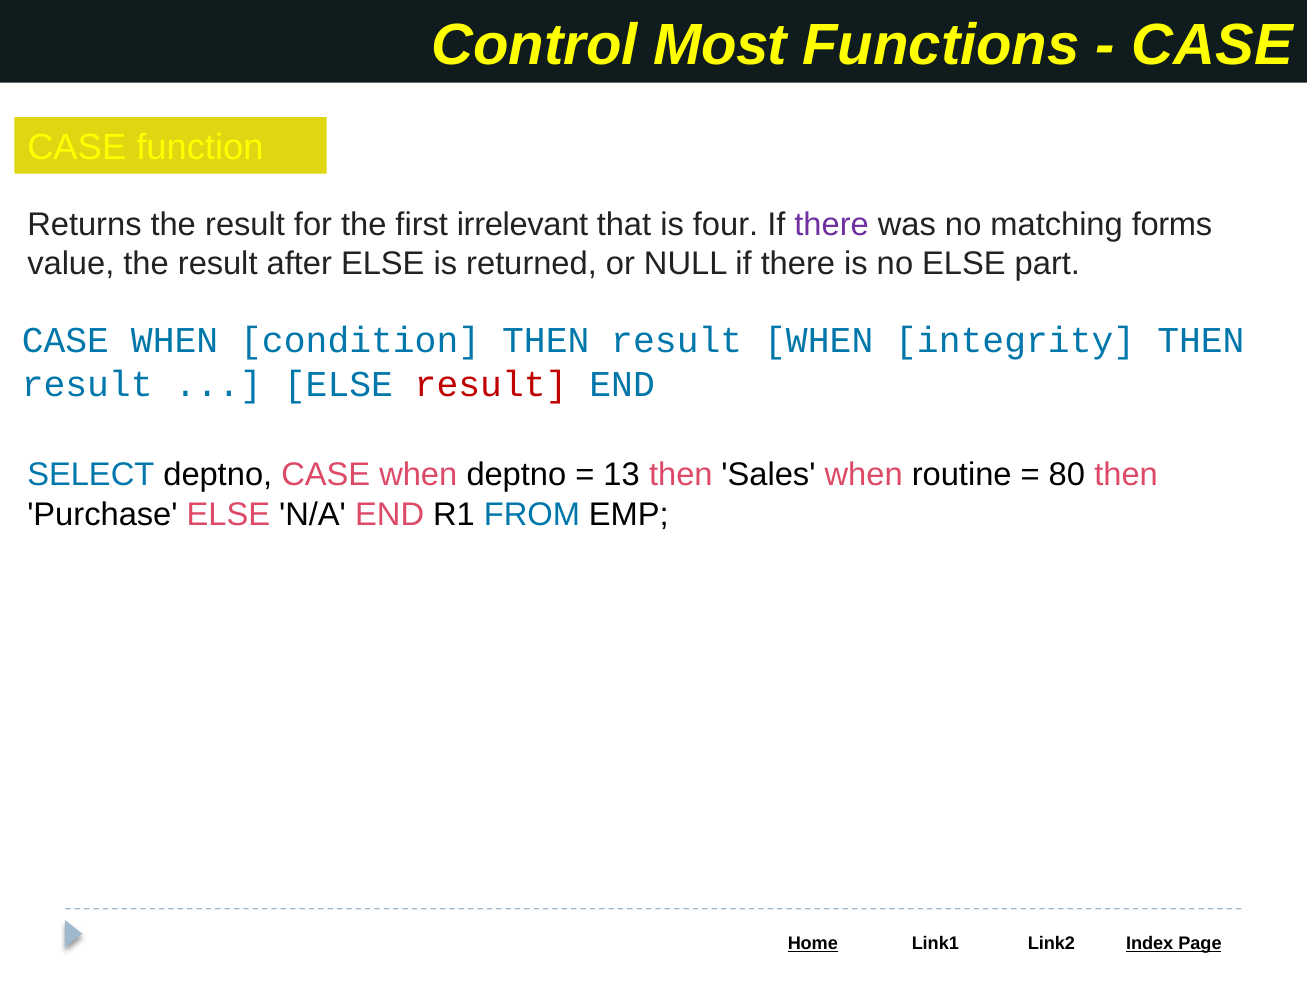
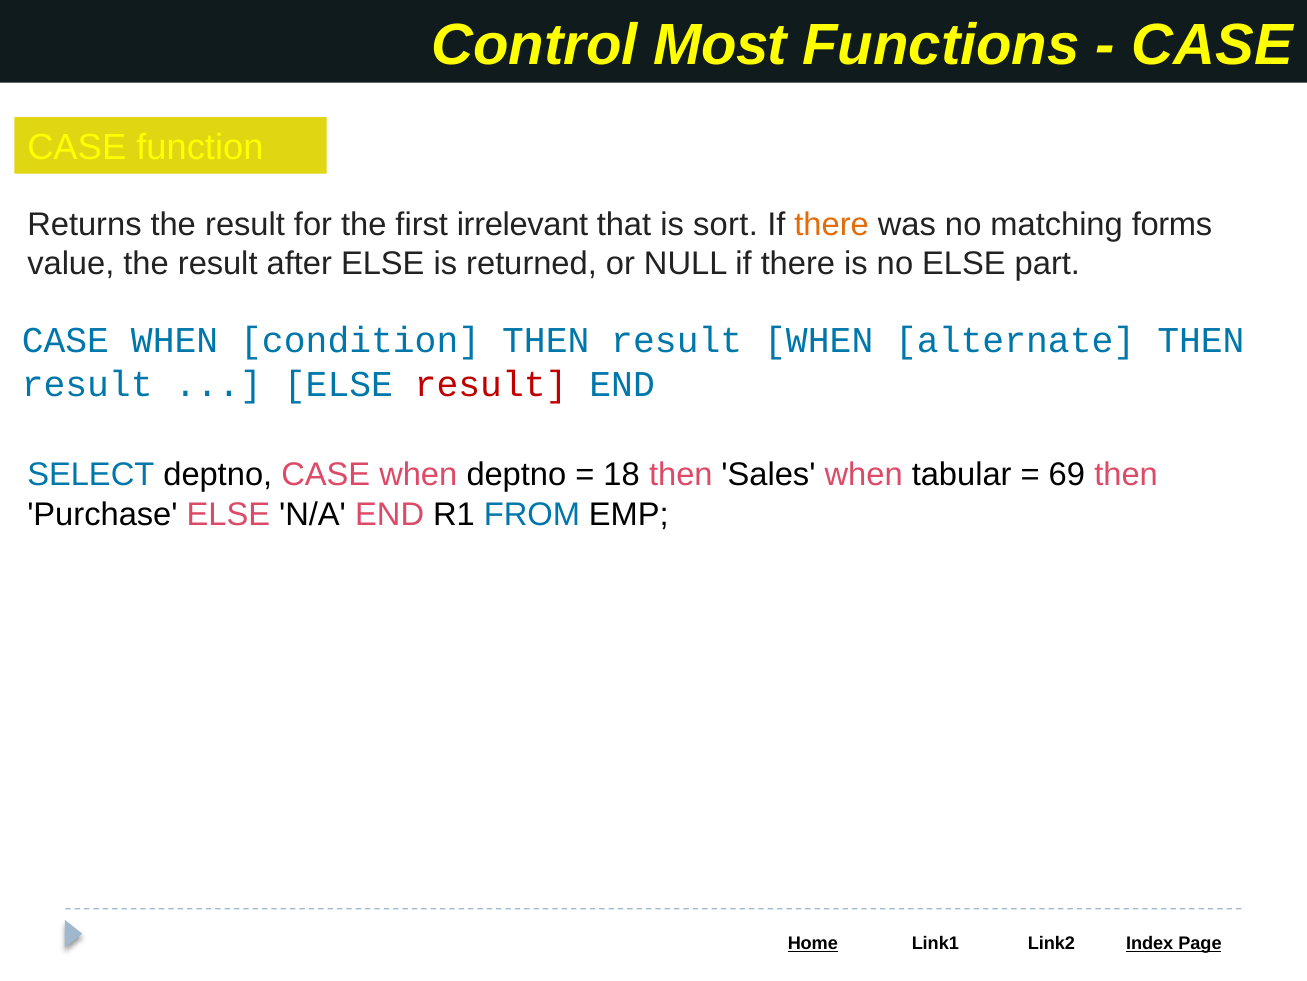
four: four -> sort
there at (832, 224) colour: purple -> orange
integrity: integrity -> alternate
13: 13 -> 18
routine: routine -> tabular
80: 80 -> 69
